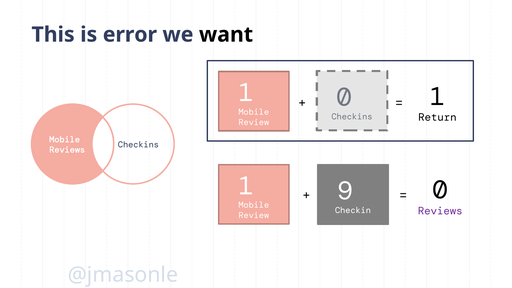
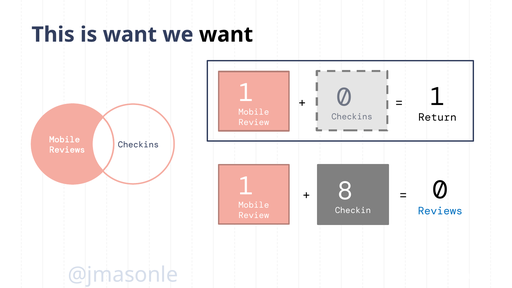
is error: error -> want
9: 9 -> 8
Reviews at (440, 211) colour: purple -> blue
